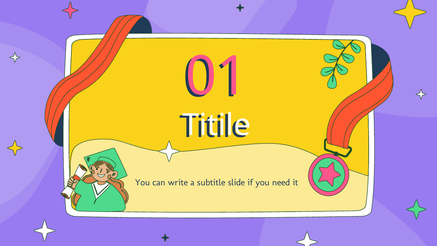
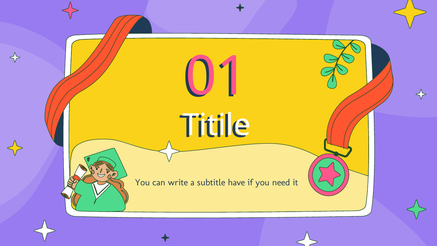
slide: slide -> have
